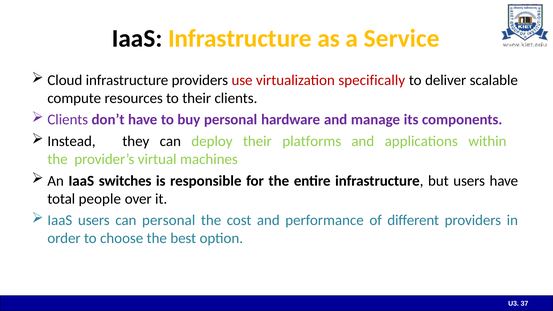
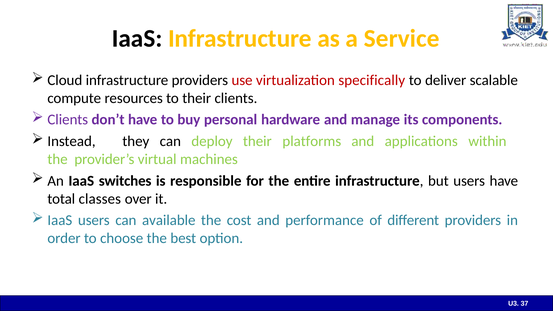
people: people -> classes
can personal: personal -> available
